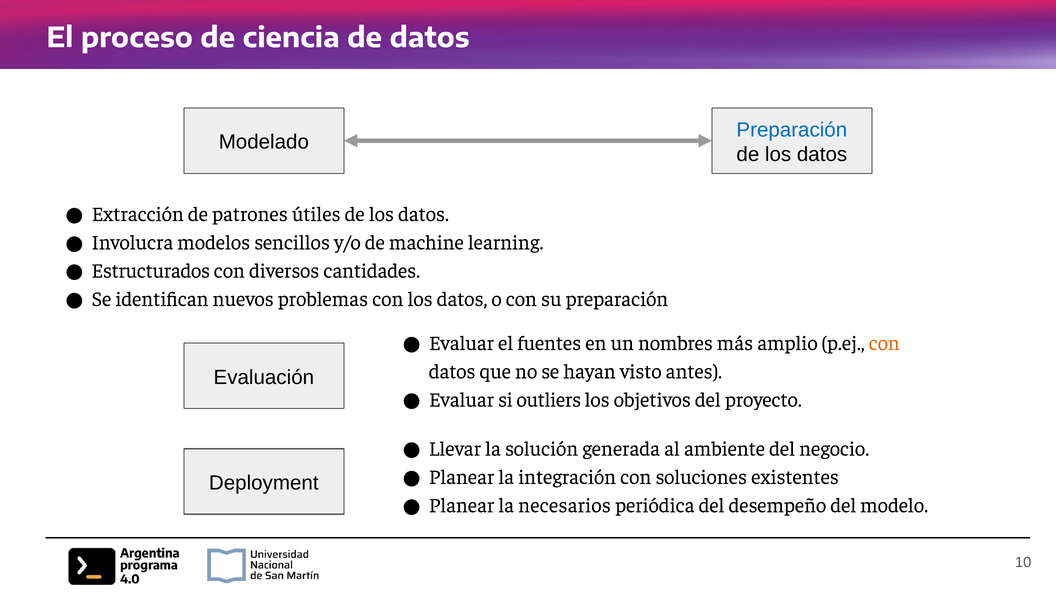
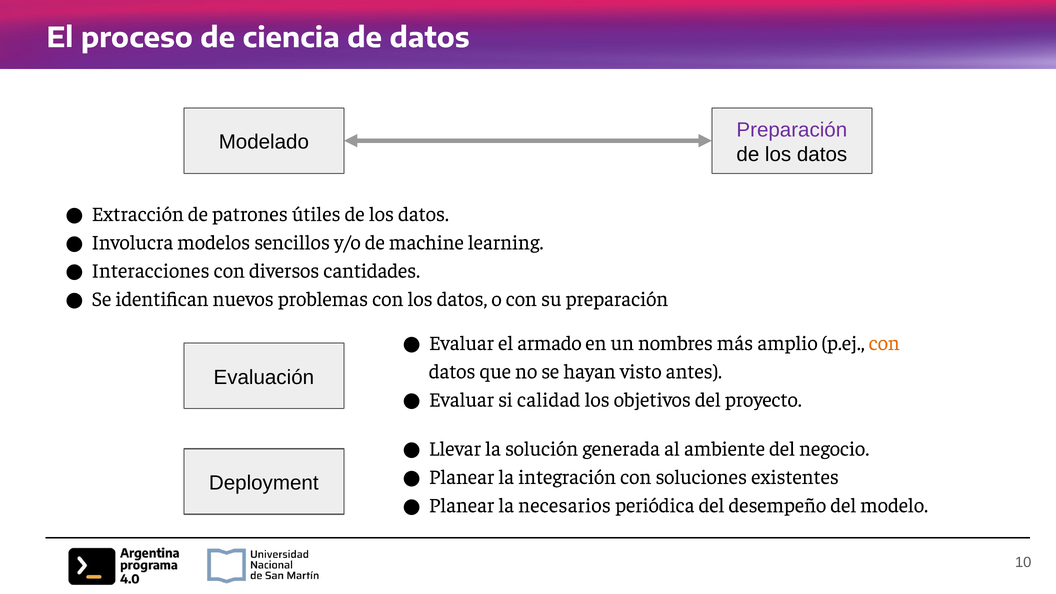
Preparación at (792, 130) colour: blue -> purple
Estructurados: Estructurados -> Interacciones
fuentes: fuentes -> armado
outliers: outliers -> calidad
